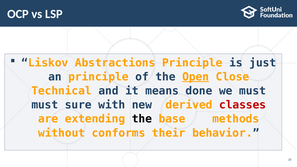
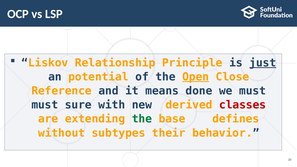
Abstractions: Abstractions -> Relationship
just underline: none -> present
an principle: principle -> potential
Technical: Technical -> Reference
the at (142, 119) colour: black -> green
methods: methods -> defines
conforms: conforms -> subtypes
